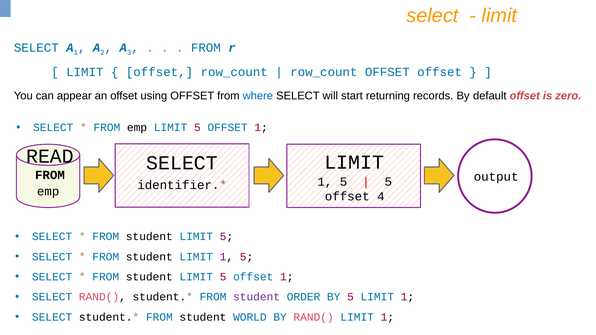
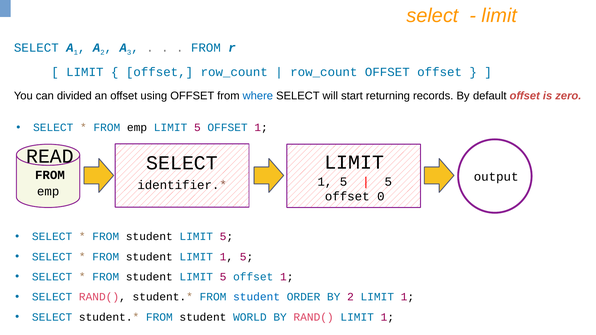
appear: appear -> divided
4: 4 -> 0
student at (257, 297) colour: purple -> blue
BY 5: 5 -> 2
